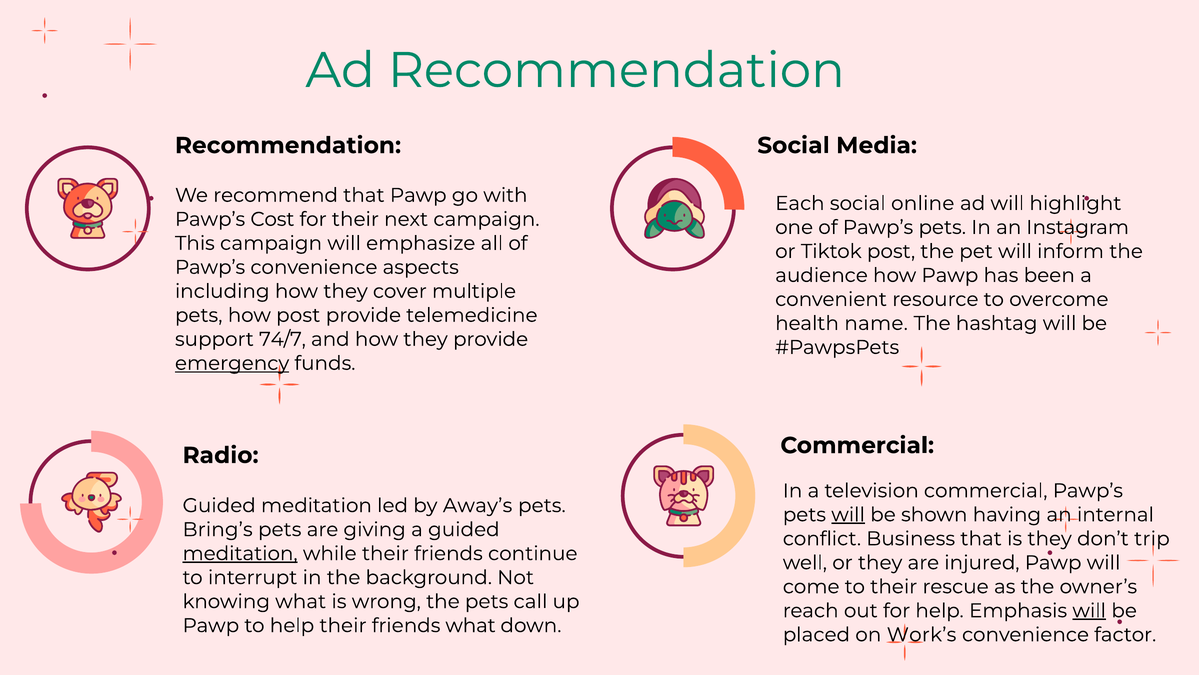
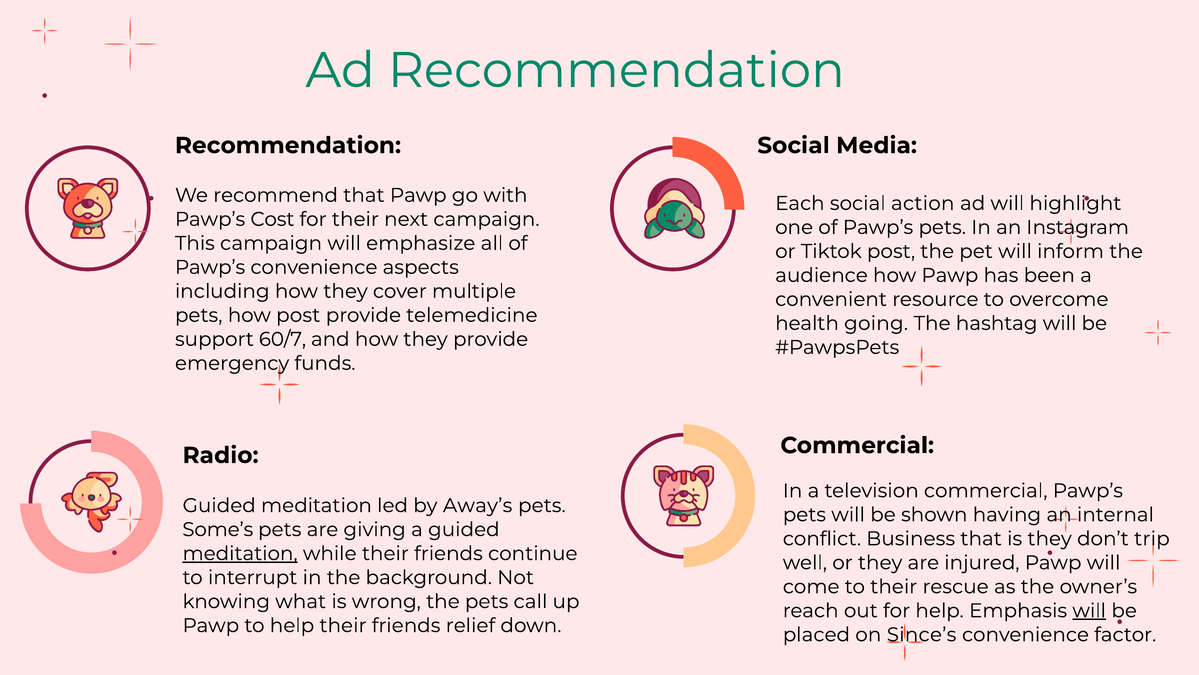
online: online -> action
name: name -> going
74/7: 74/7 -> 60/7
emergency underline: present -> none
will at (848, 514) underline: present -> none
Bring’s: Bring’s -> Some’s
friends what: what -> relief
Work’s: Work’s -> Since’s
